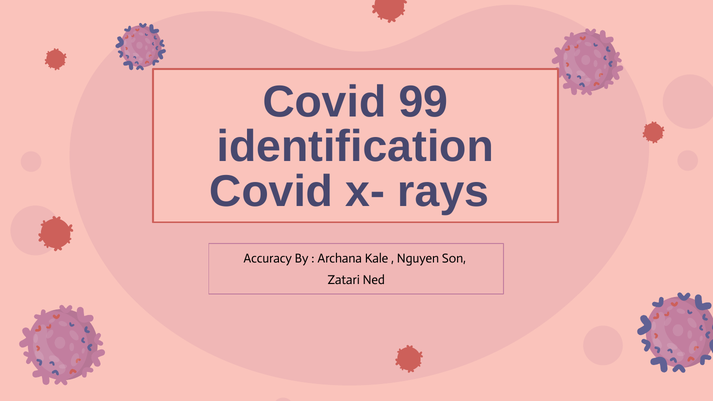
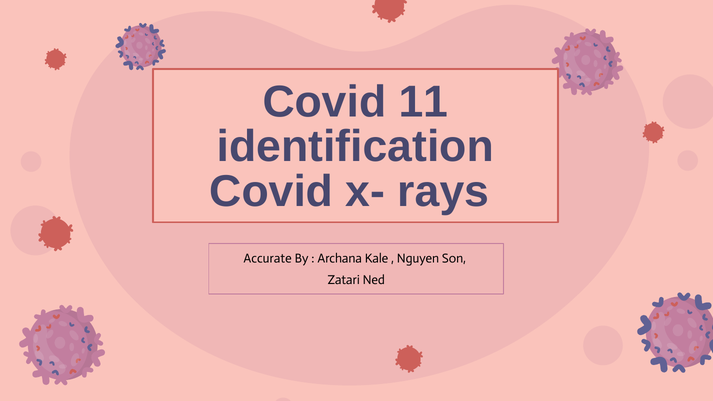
99: 99 -> 11
Accuracy: Accuracy -> Accurate
